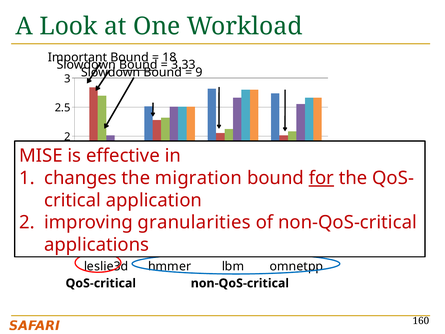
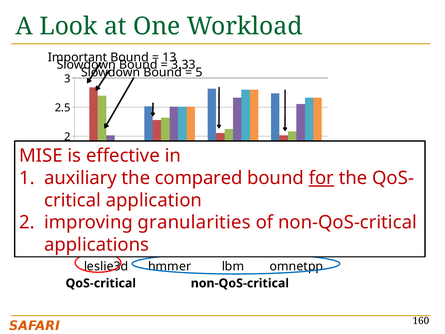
18: 18 -> 13
Bound at (138, 65) underline: present -> none
9: 9 -> 5
changes: changes -> auxiliary
migration: migration -> compared
